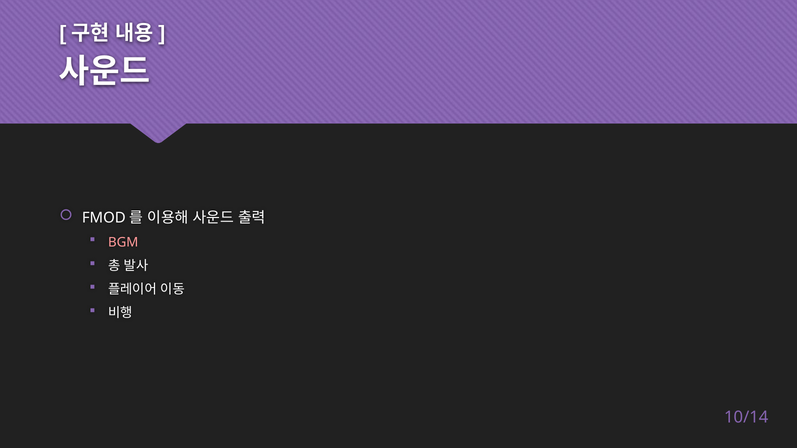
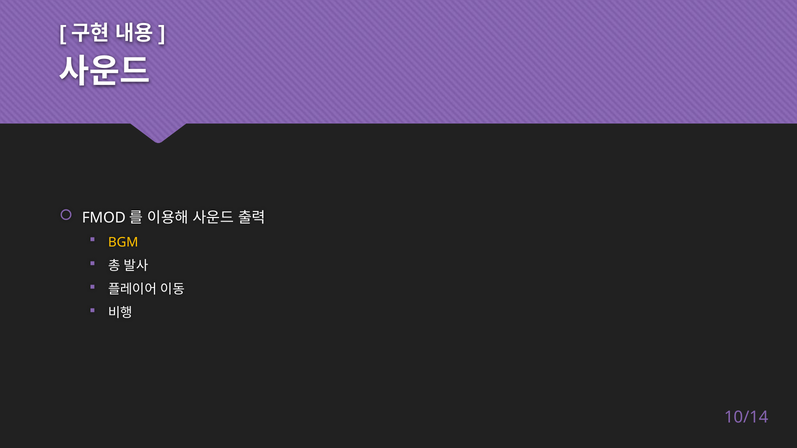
BGM colour: pink -> yellow
